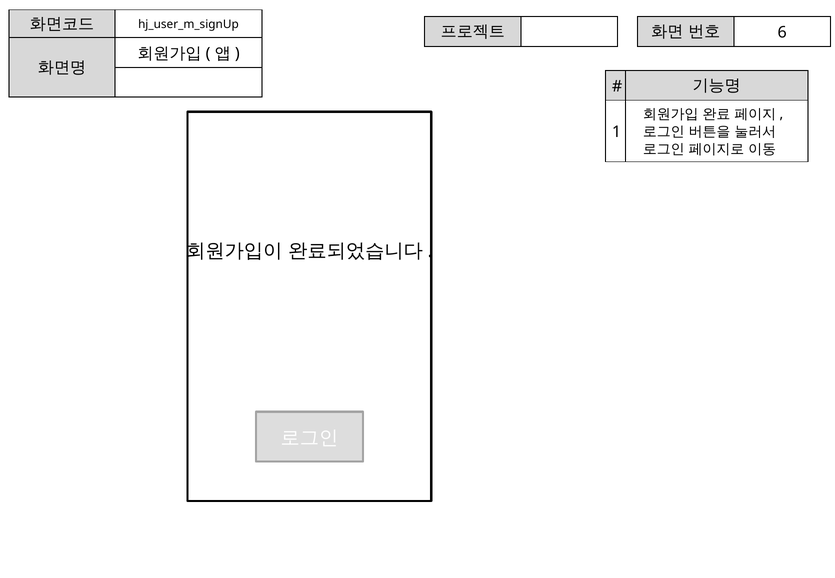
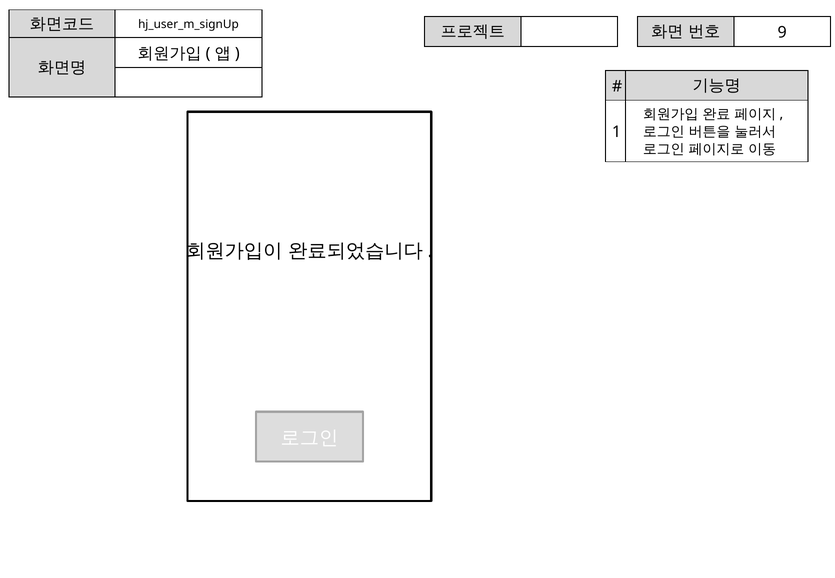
6: 6 -> 9
